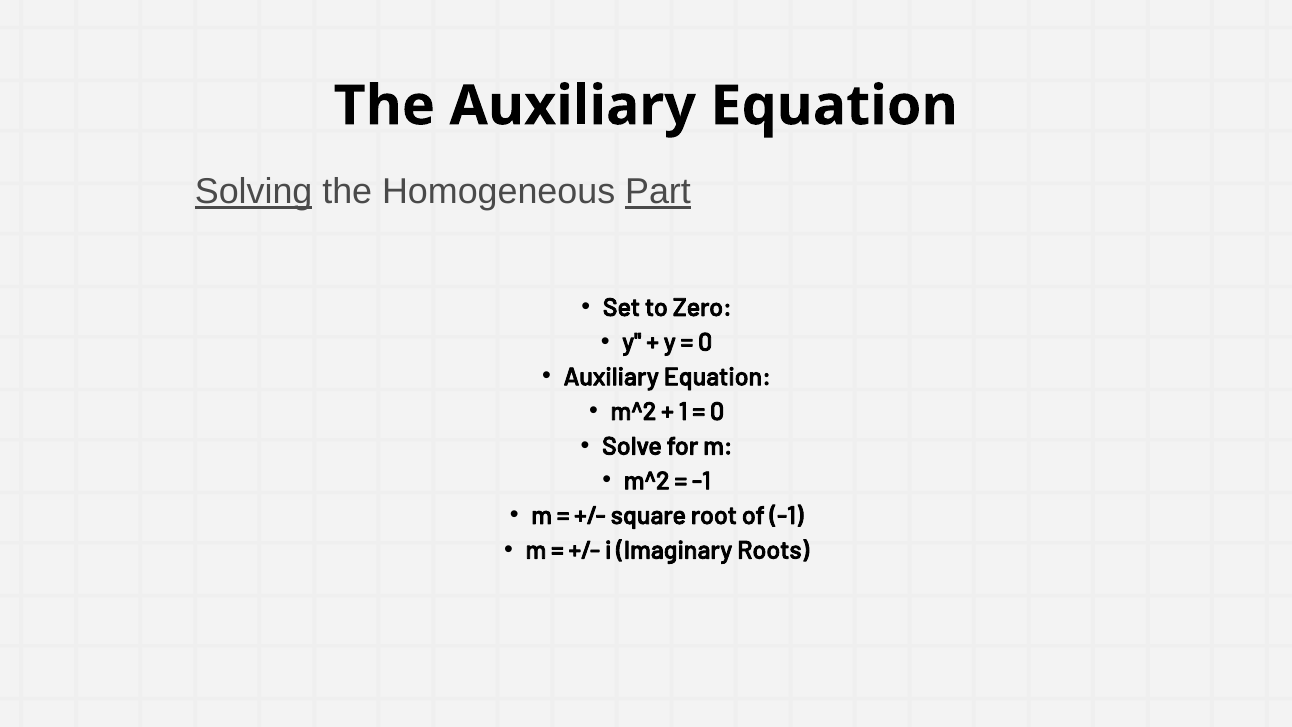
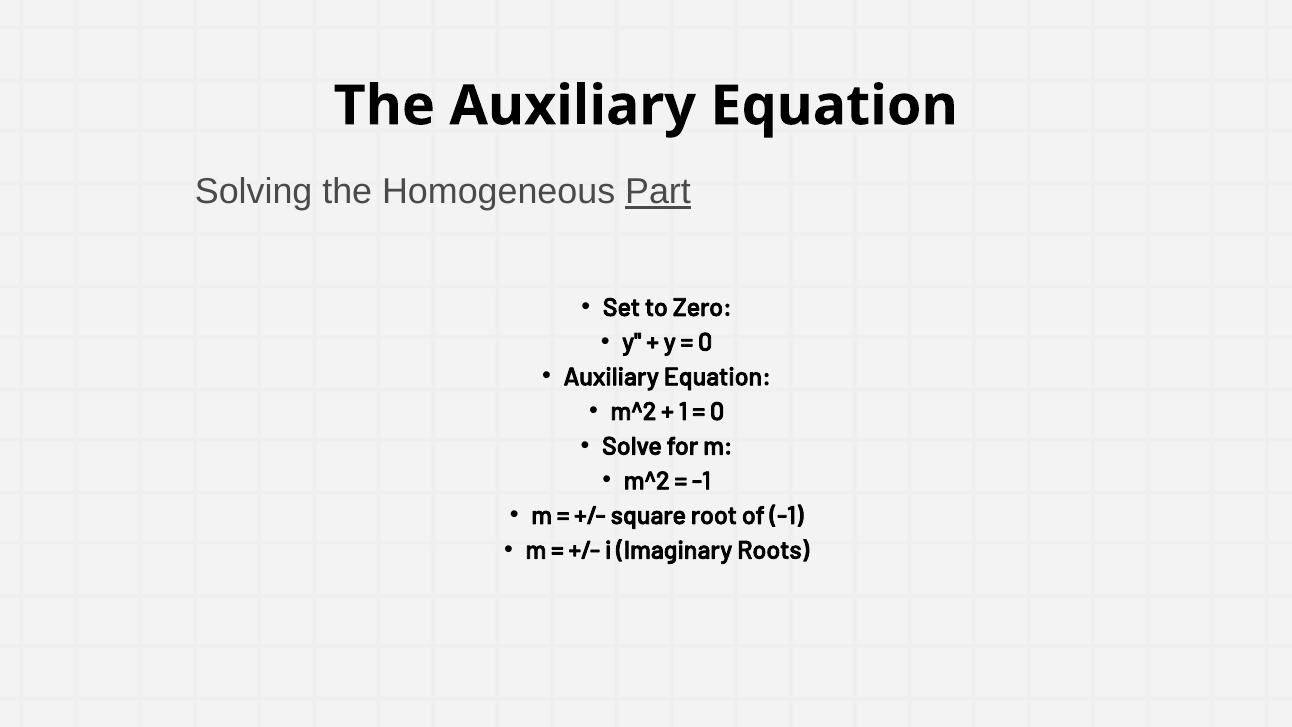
Solving underline: present -> none
